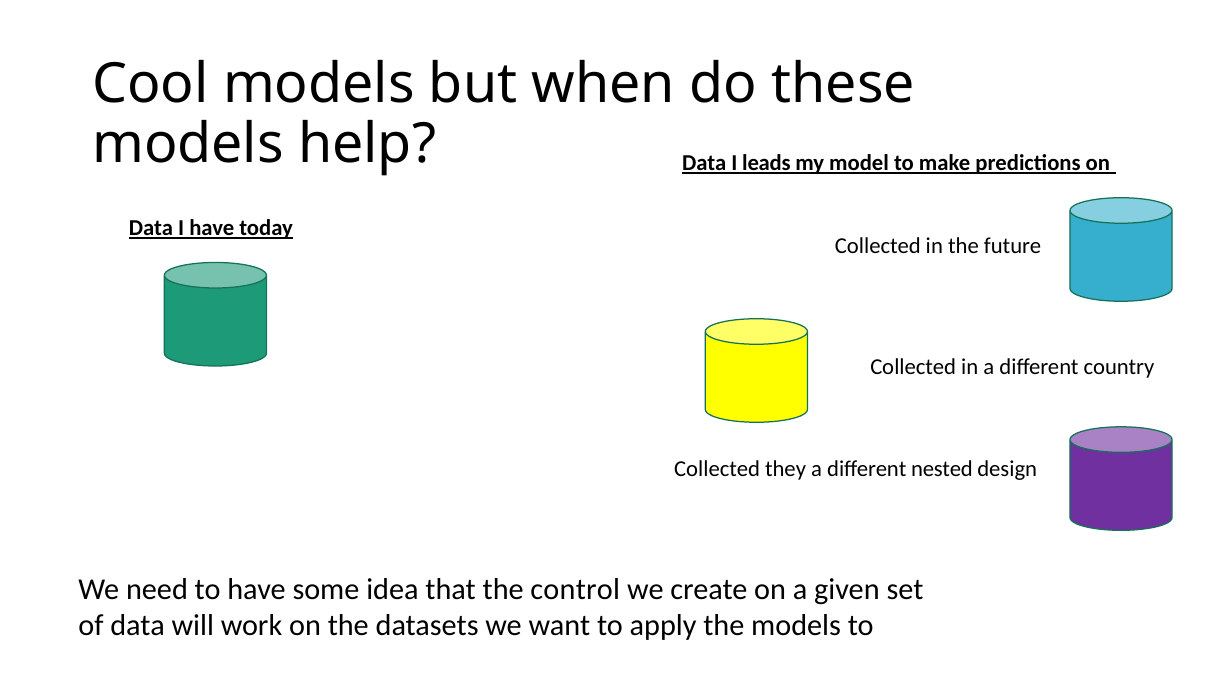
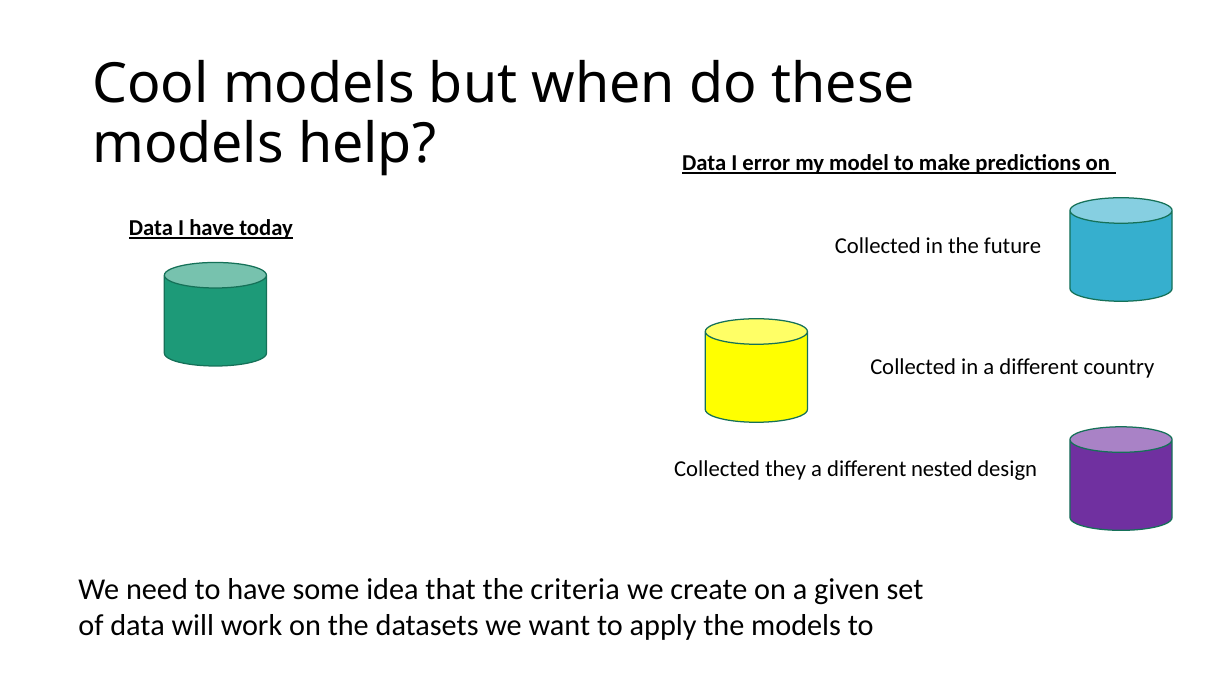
leads: leads -> error
control: control -> criteria
